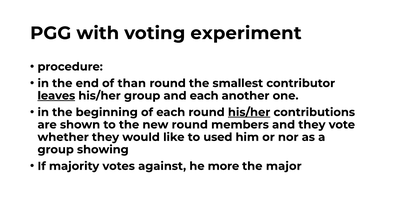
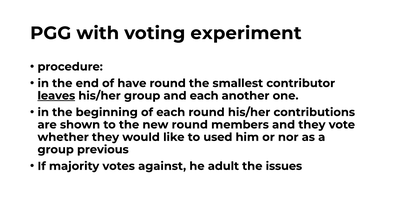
than: than -> have
his/her at (249, 112) underline: present -> none
showing: showing -> previous
more: more -> adult
major: major -> issues
